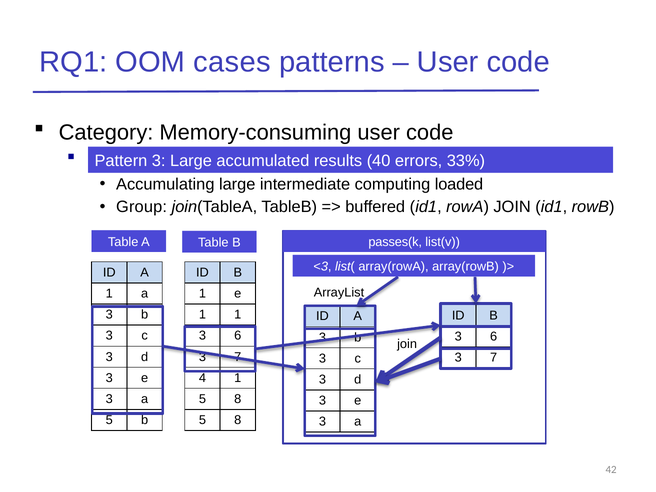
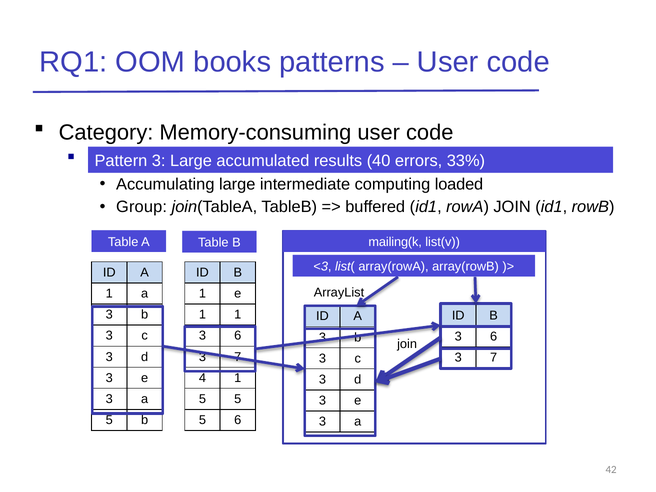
cases: cases -> books
passes(k: passes(k -> mailing(k
8 at (238, 399): 8 -> 5
8 at (238, 420): 8 -> 6
